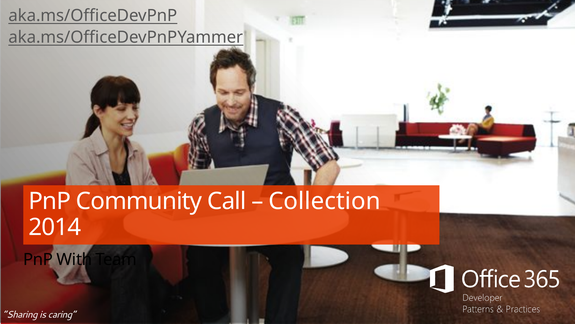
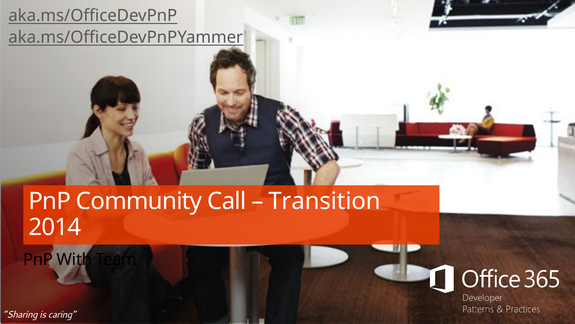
Collection: Collection -> Transition
